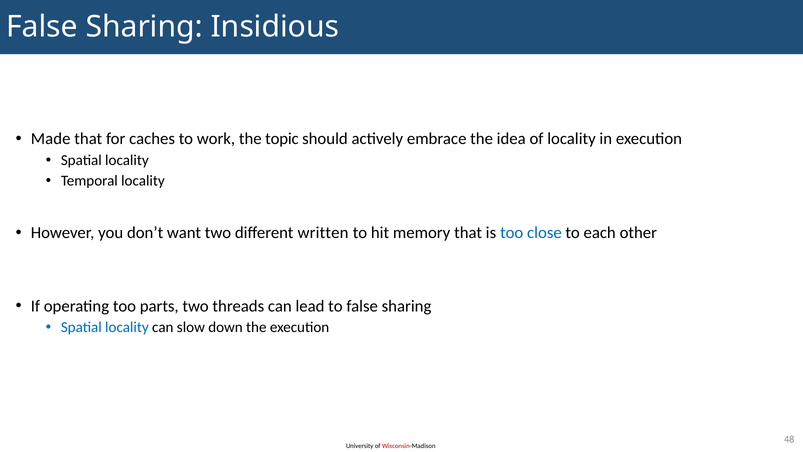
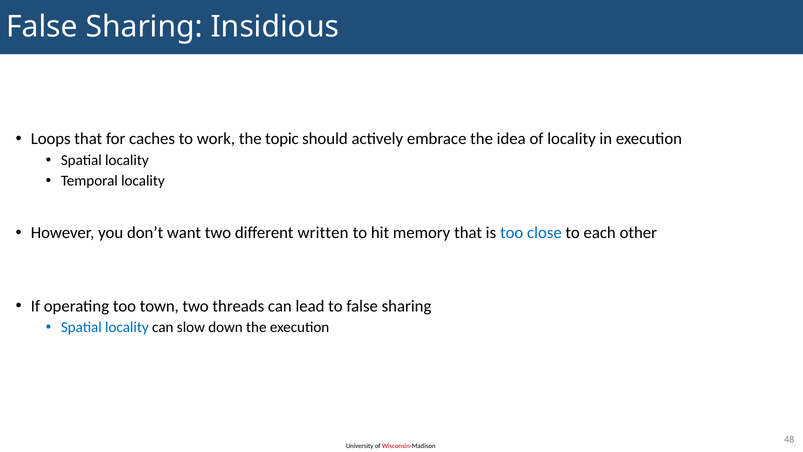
Made: Made -> Loops
parts: parts -> town
